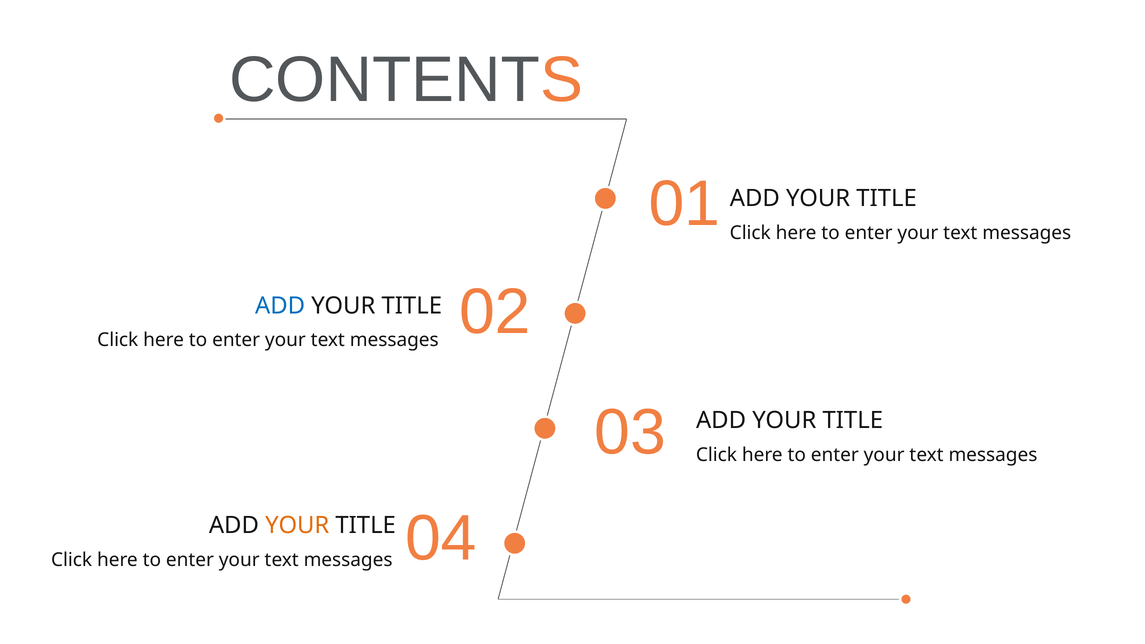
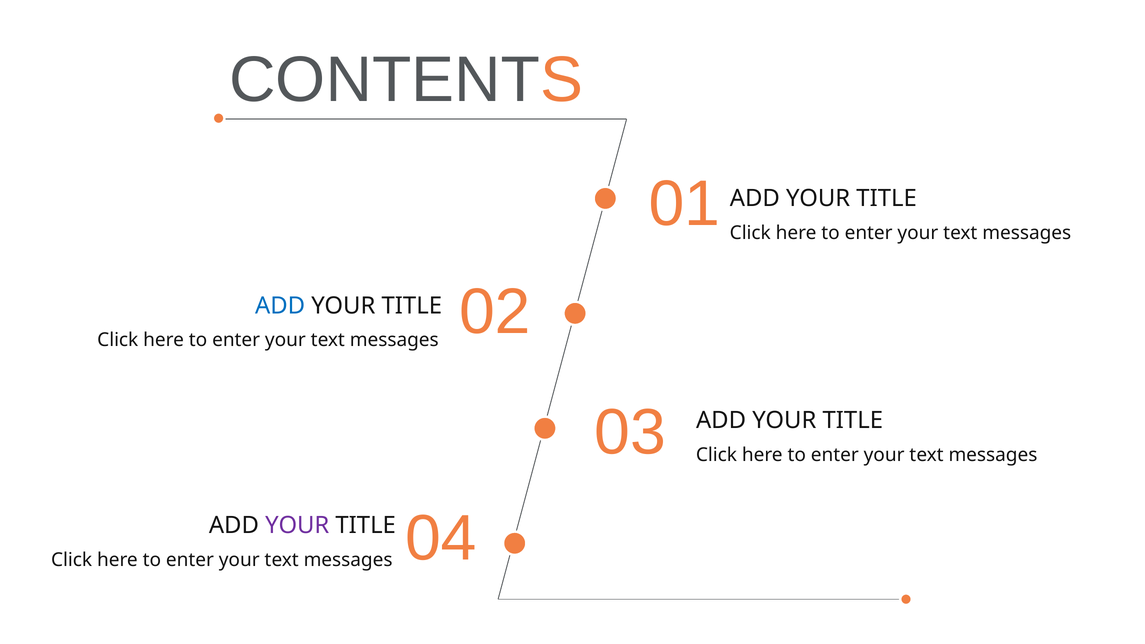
YOUR at (297, 525) colour: orange -> purple
